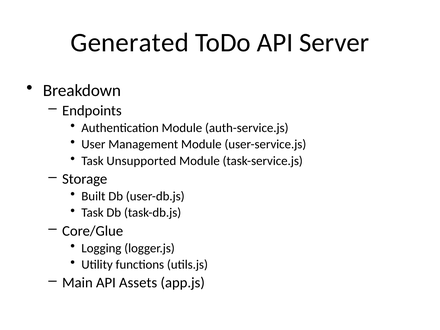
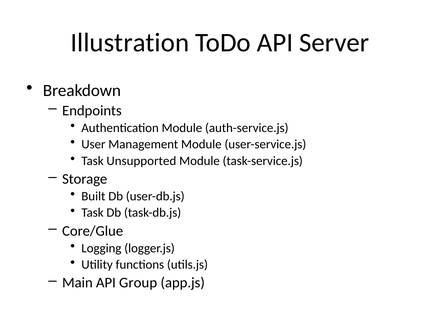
Generated: Generated -> Illustration
Assets: Assets -> Group
